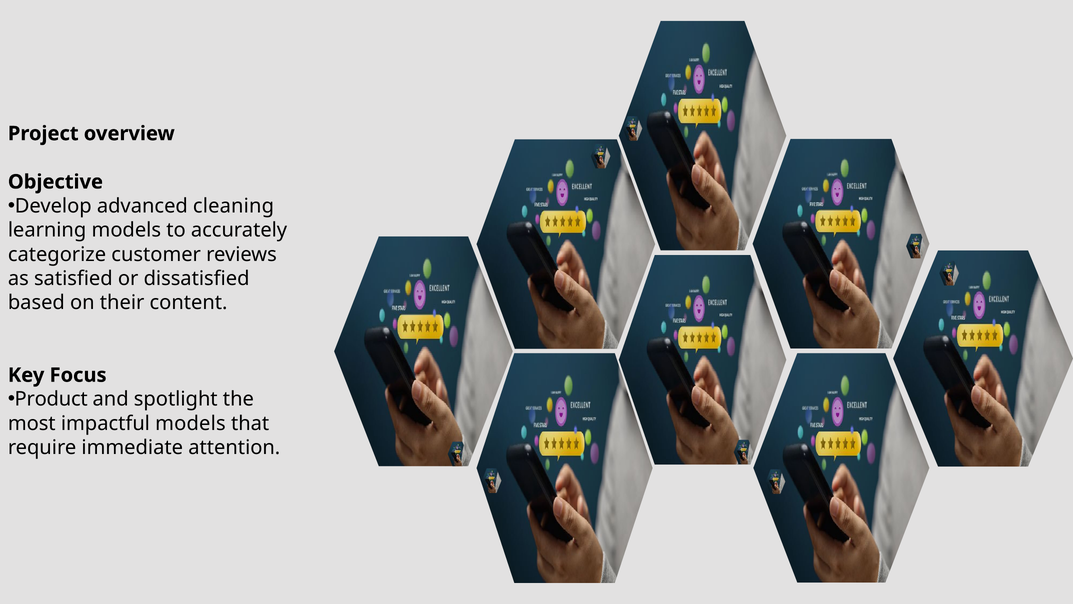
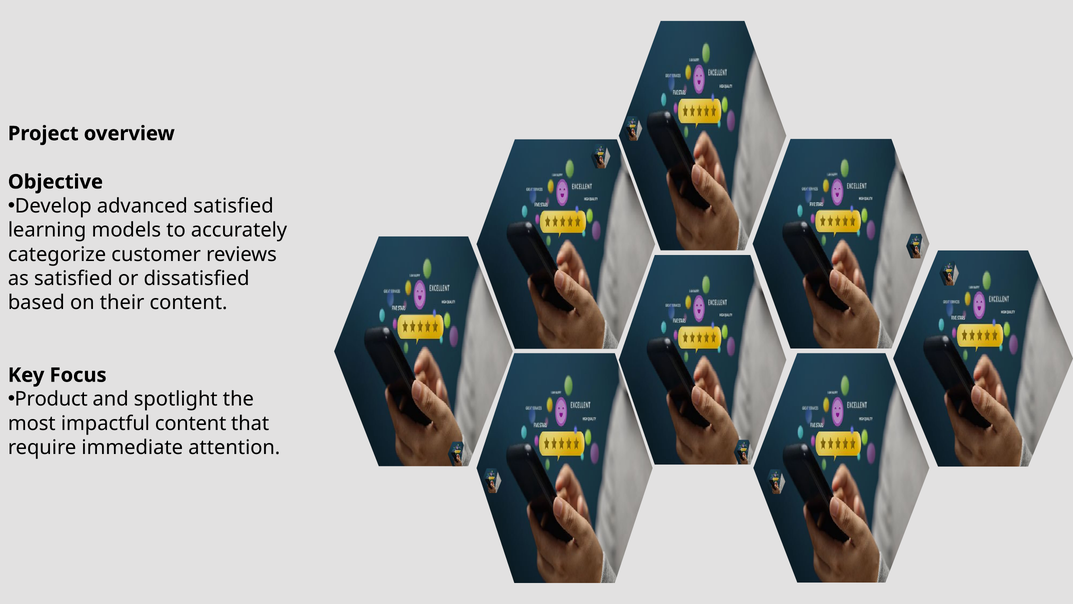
advanced cleaning: cleaning -> satisfied
impactful models: models -> content
